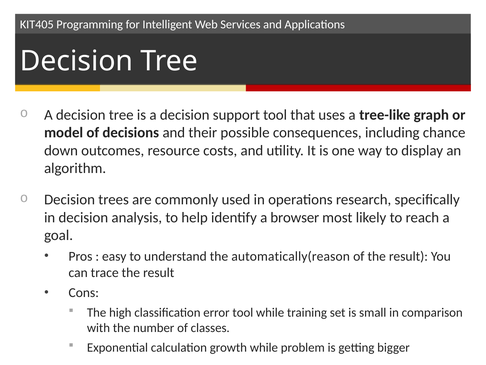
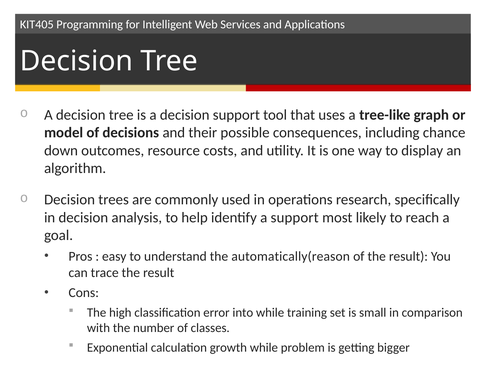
a browser: browser -> support
error tool: tool -> into
